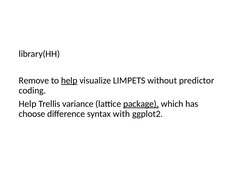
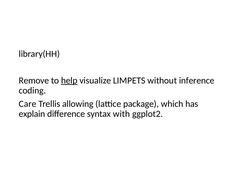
predictor: predictor -> inference
Help at (28, 104): Help -> Care
variance: variance -> allowing
package underline: present -> none
choose: choose -> explain
